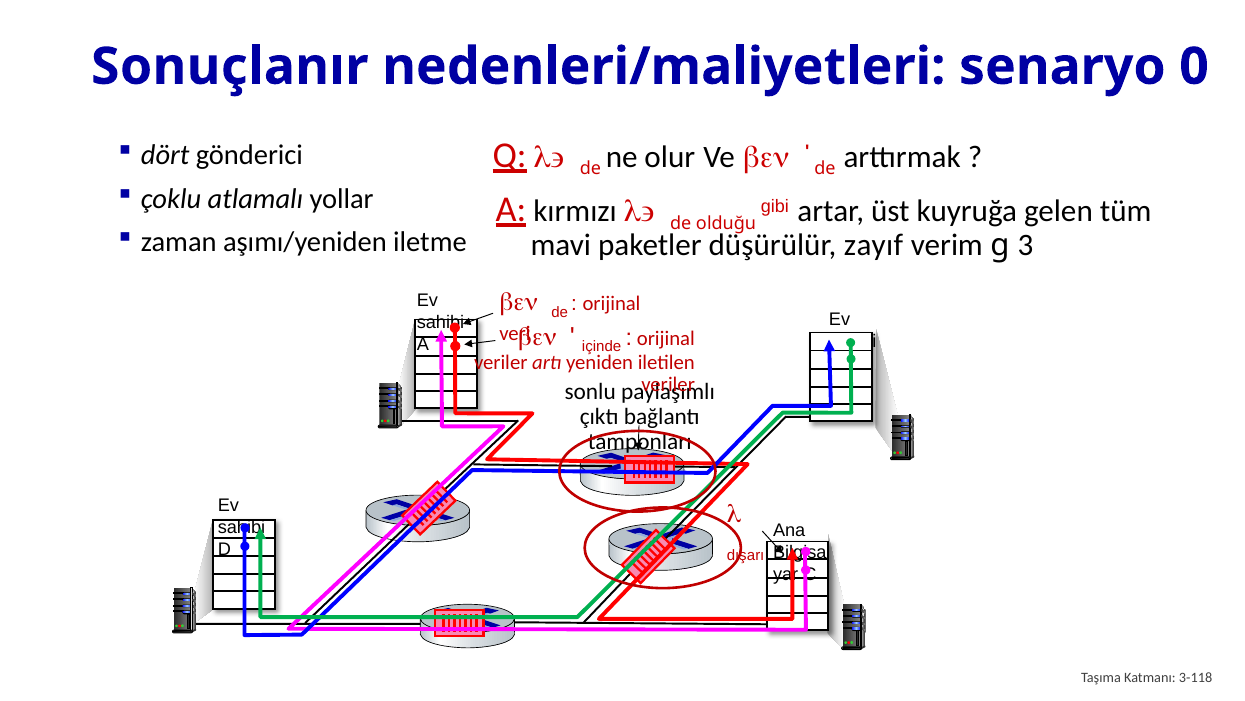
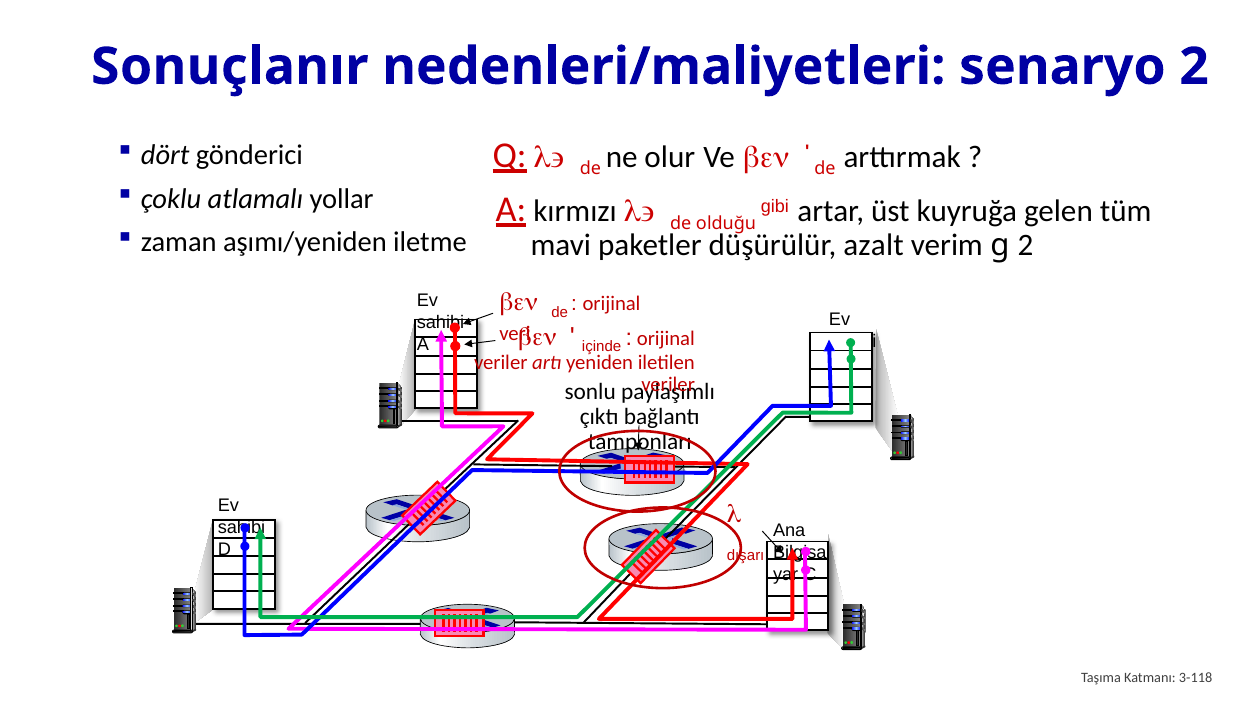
senaryo 0: 0 -> 2
zayıf: zayıf -> azalt
g 3: 3 -> 2
